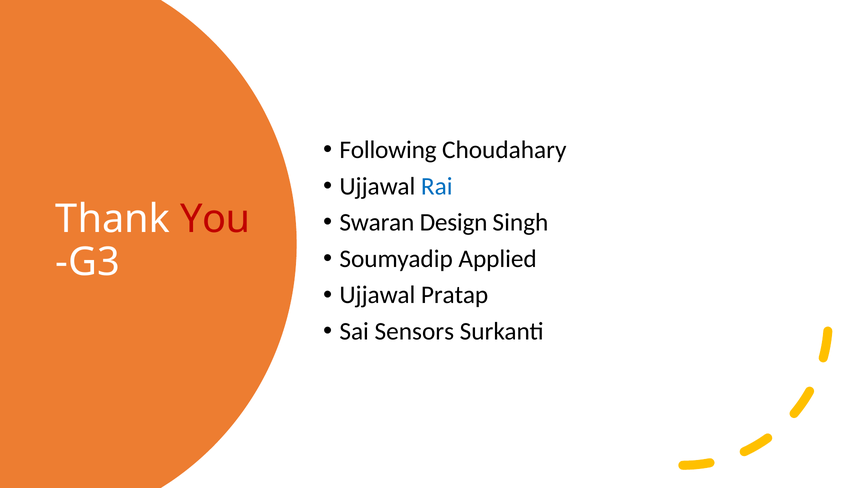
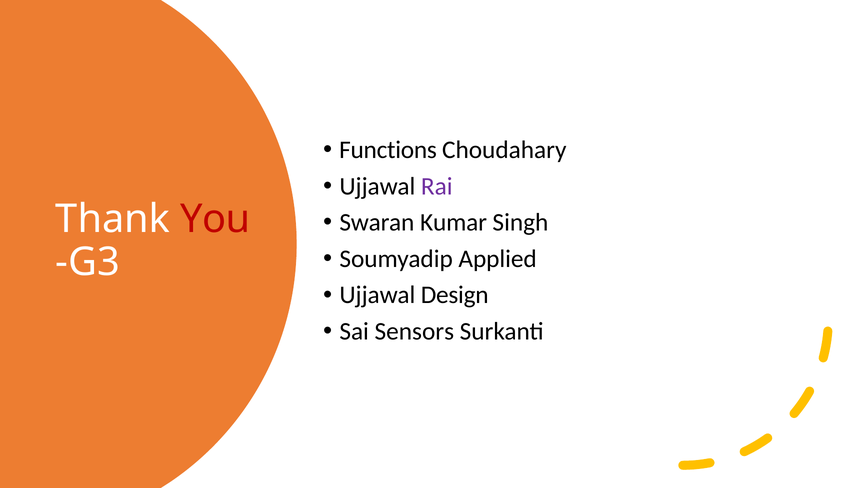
Following: Following -> Functions
Rai colour: blue -> purple
Design: Design -> Kumar
Pratap: Pratap -> Design
